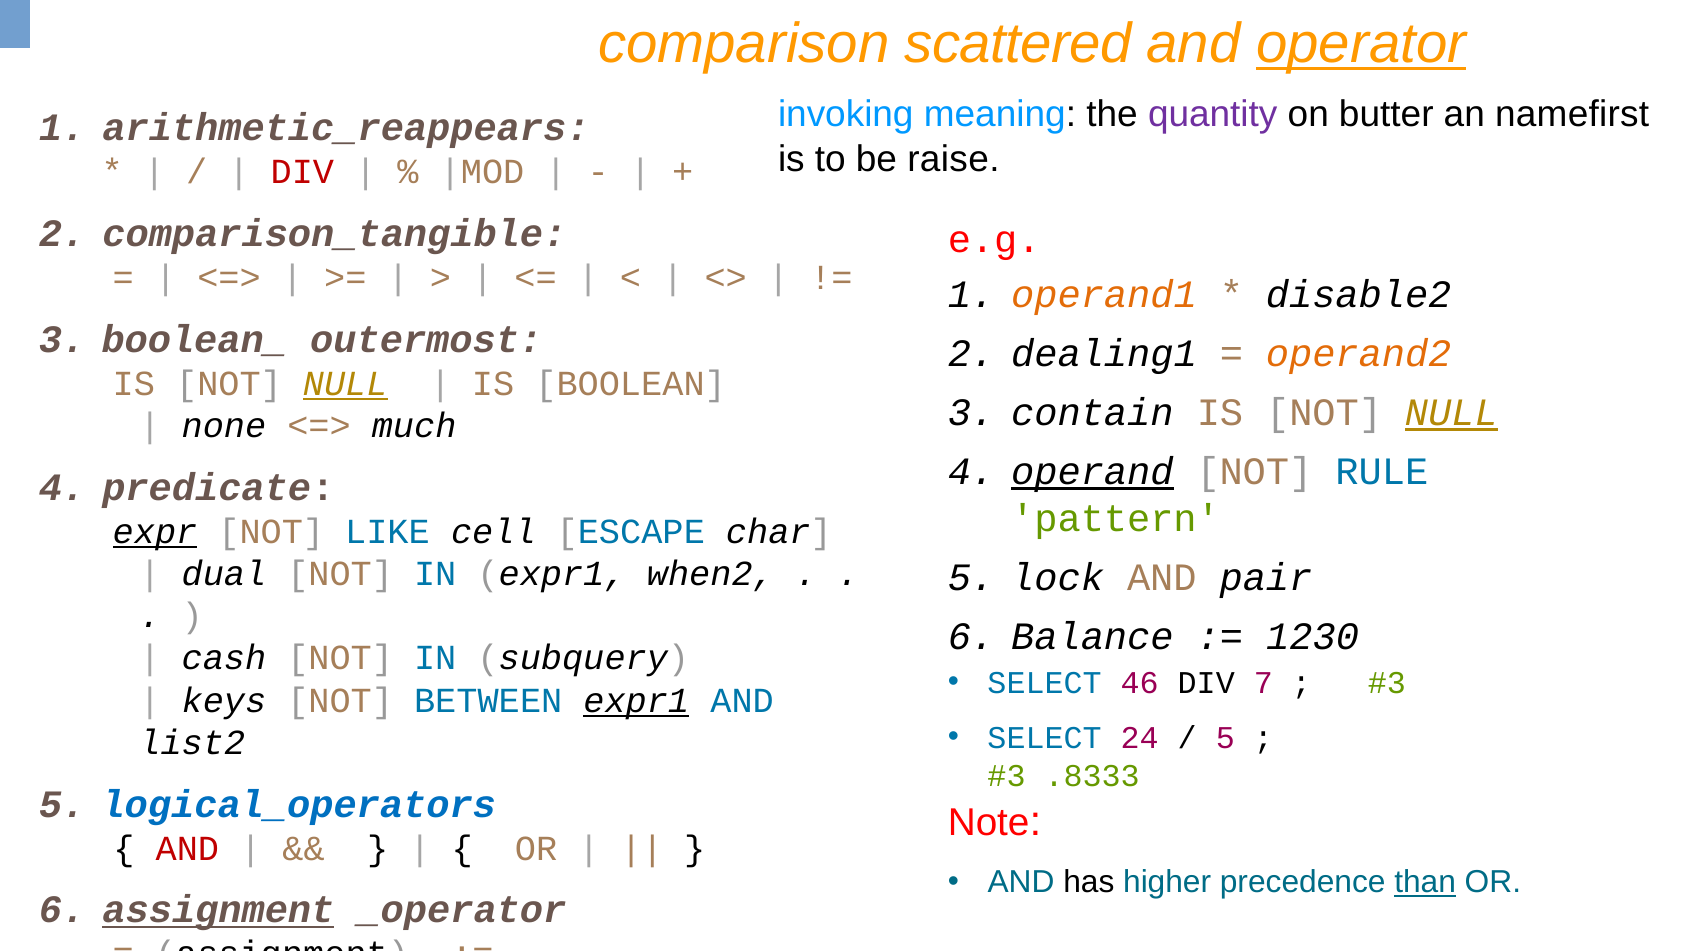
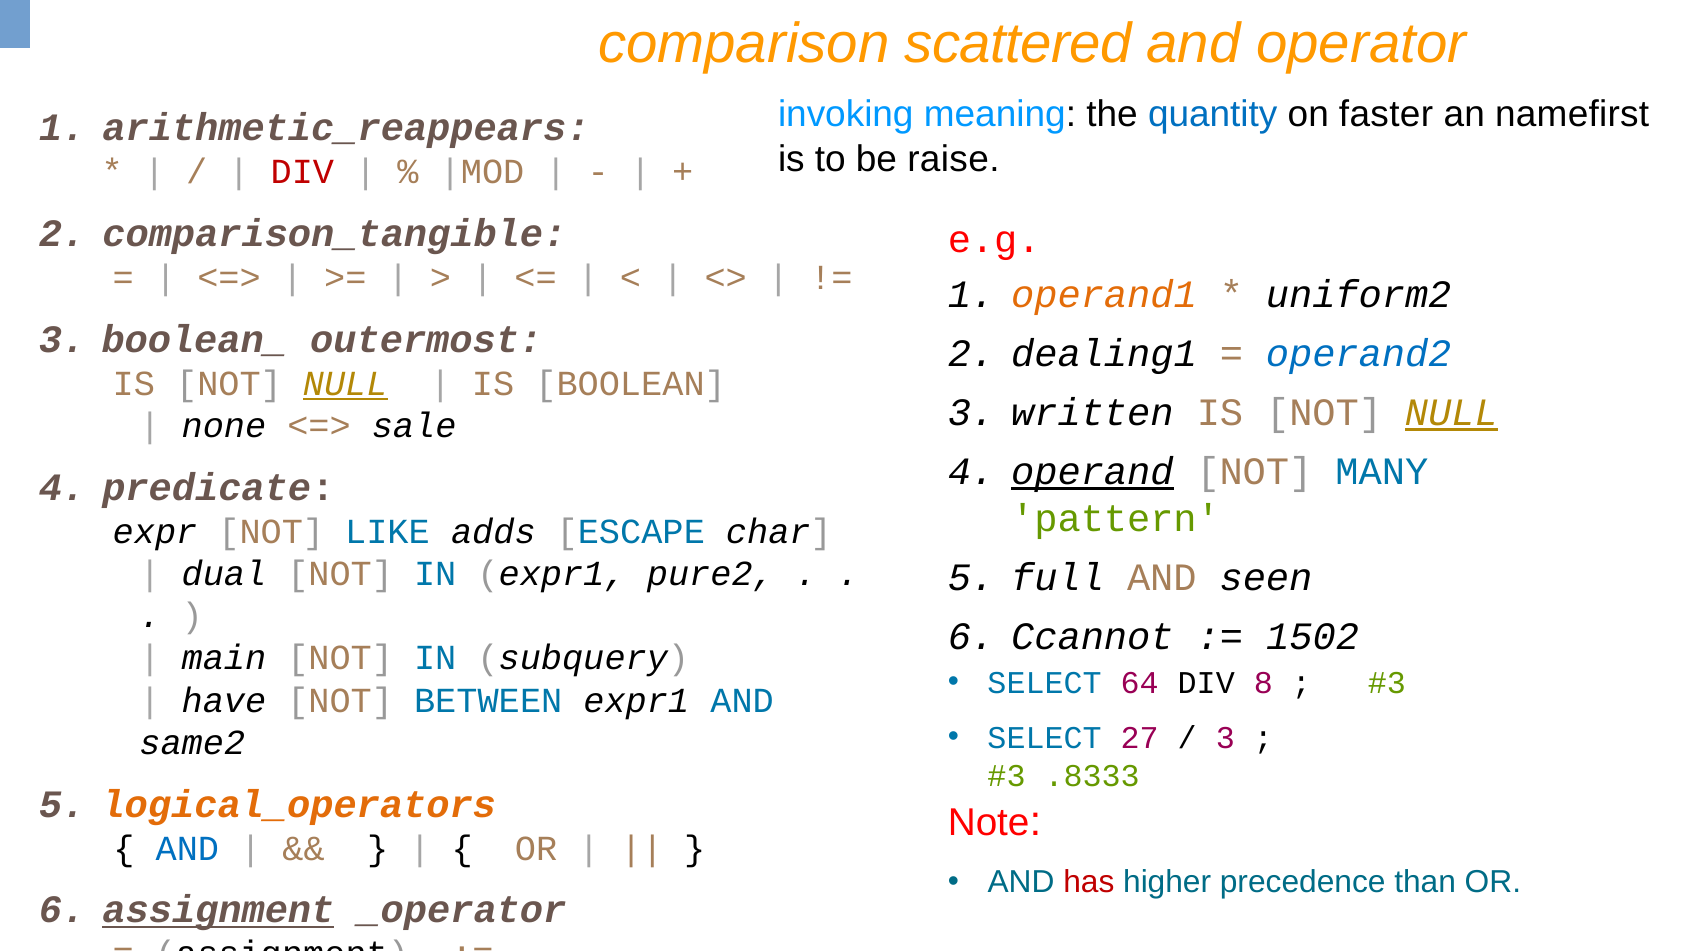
operator underline: present -> none
quantity colour: purple -> blue
butter: butter -> faster
disable2: disable2 -> uniform2
operand2 colour: orange -> blue
contain: contain -> written
much: much -> sale
RULE: RULE -> MANY
expr underline: present -> none
cell: cell -> adds
when2: when2 -> pure2
lock: lock -> full
pair: pair -> seen
Balance: Balance -> Ccannot
1230: 1230 -> 1502
cash: cash -> main
46: 46 -> 64
7: 7 -> 8
keys: keys -> have
expr1 at (636, 701) underline: present -> none
24: 24 -> 27
5 at (1225, 738): 5 -> 3
list2: list2 -> same2
logical_operators colour: blue -> orange
AND at (187, 849) colour: red -> blue
has colour: black -> red
than underline: present -> none
